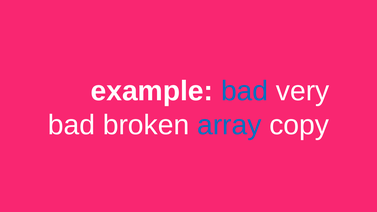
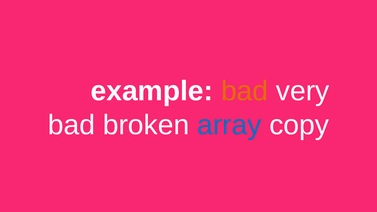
bad at (245, 91) colour: blue -> orange
